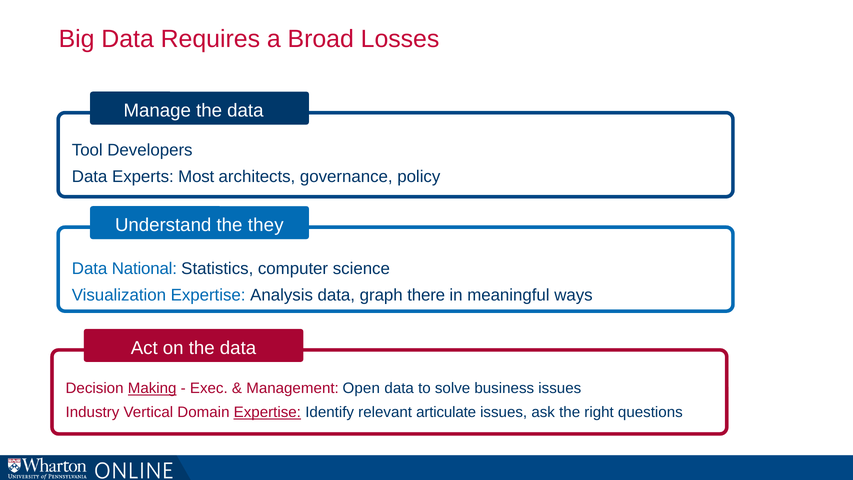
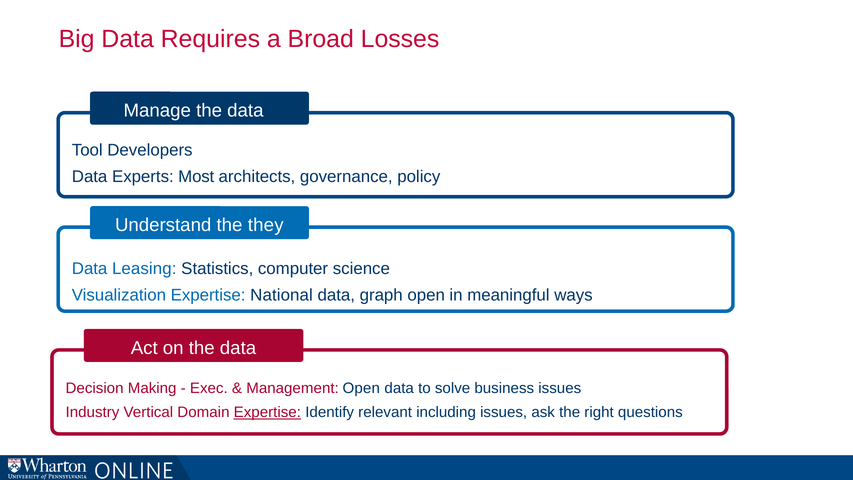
National: National -> Leasing
Analysis: Analysis -> National
graph there: there -> open
Making underline: present -> none
articulate: articulate -> including
